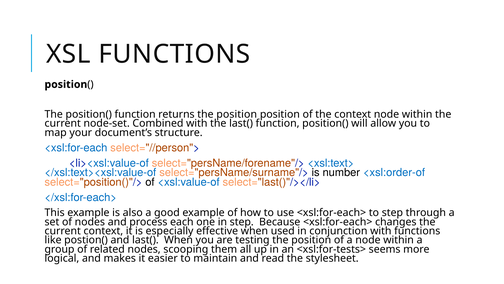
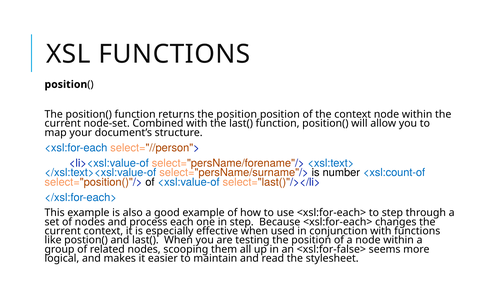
<xsl:order-of: <xsl:order-of -> <xsl:count-of
<xsl:for-tests>: <xsl:for-tests> -> <xsl:for-false>
